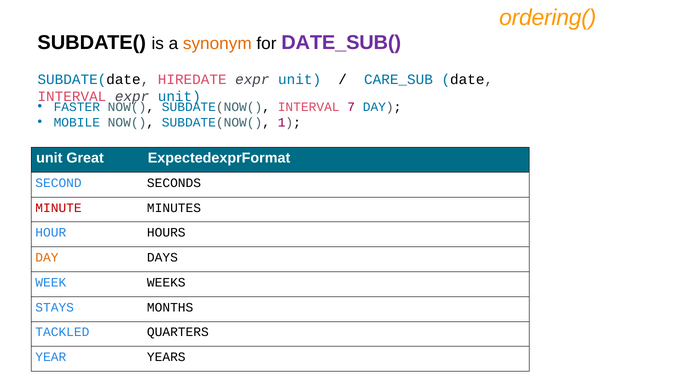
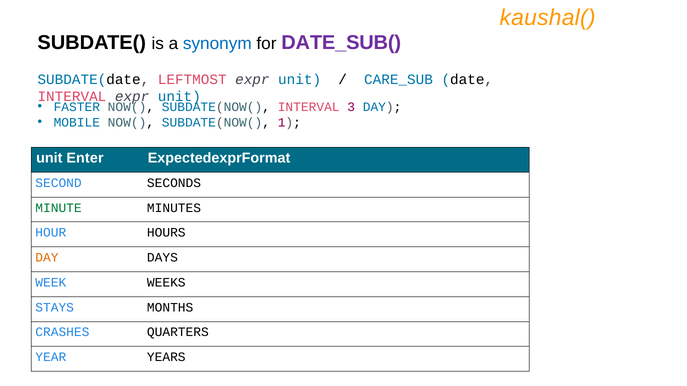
ordering(: ordering( -> kaushal(
synonym colour: orange -> blue
HIREDATE: HIREDATE -> LEFTMOST
7: 7 -> 3
Great: Great -> Enter
MINUTE colour: red -> green
TACKLED: TACKLED -> CRASHES
